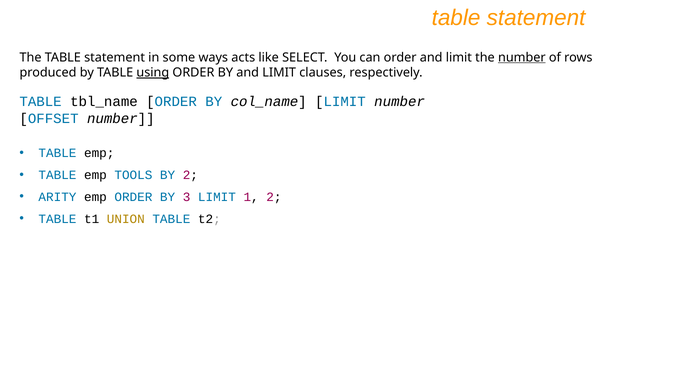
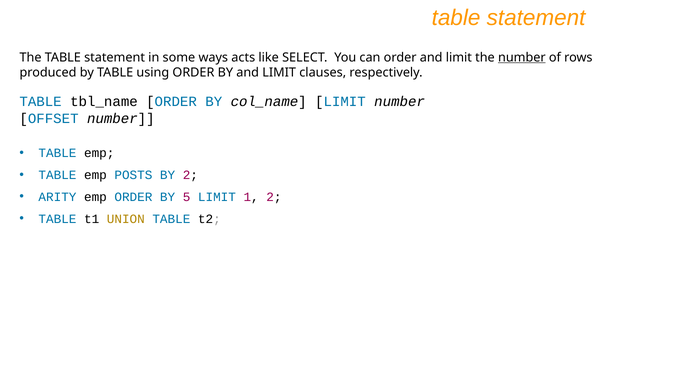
using underline: present -> none
TOOLS: TOOLS -> POSTS
3: 3 -> 5
